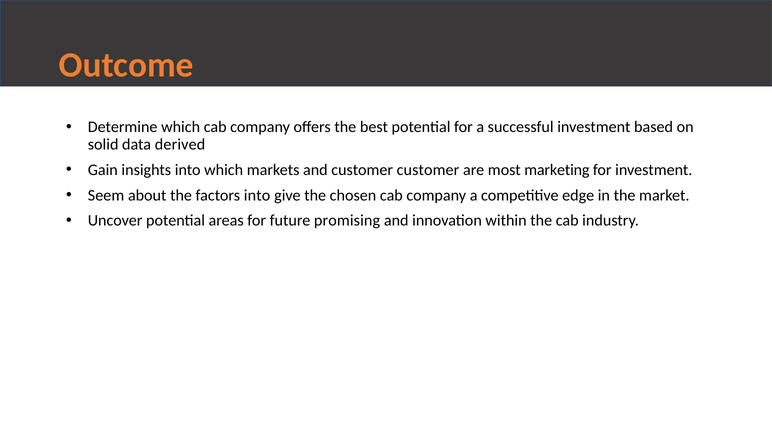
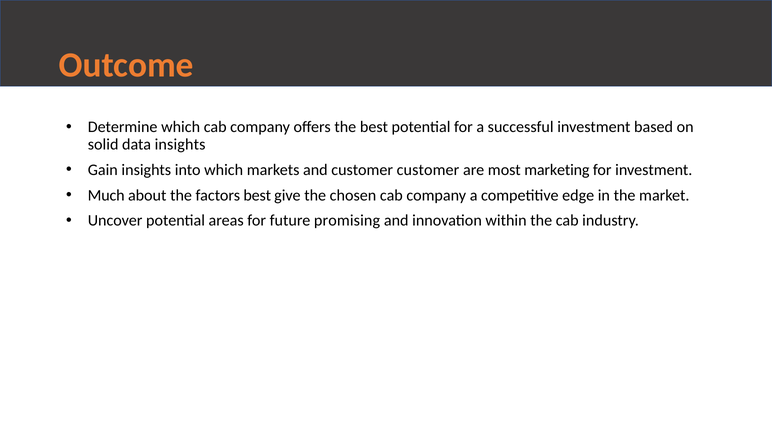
data derived: derived -> insights
Seem: Seem -> Much
factors into: into -> best
